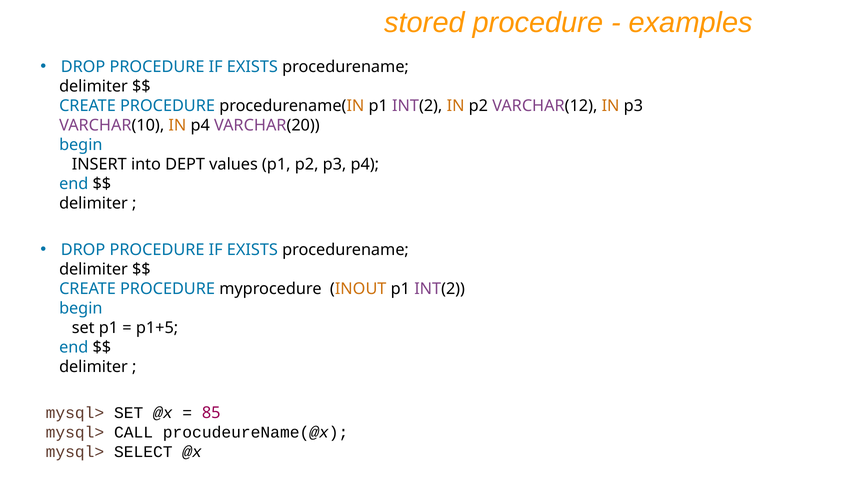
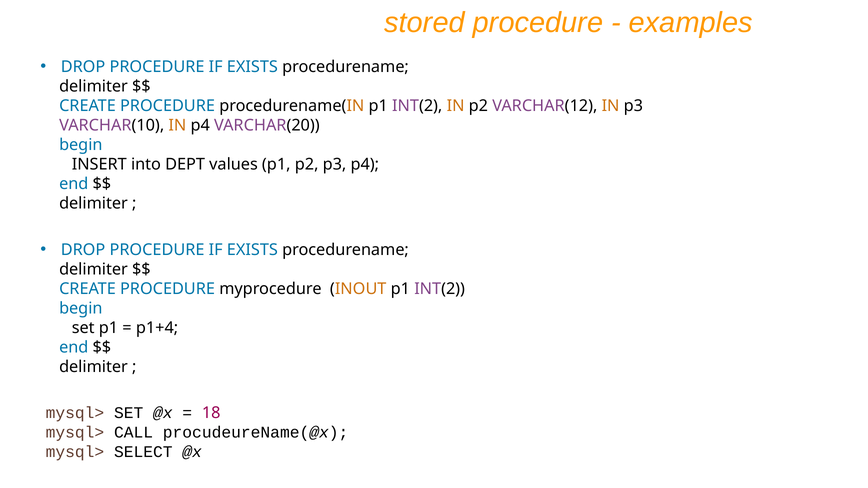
p1+5: p1+5 -> p1+4
85: 85 -> 18
